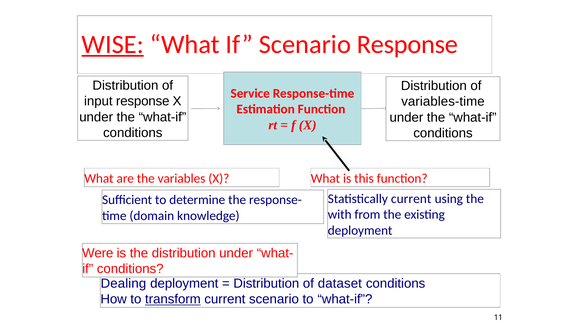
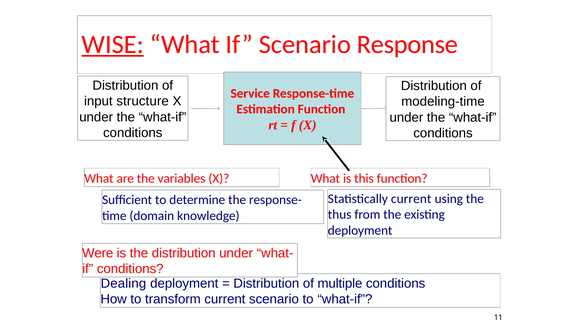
input response: response -> structure
variables-time: variables-time -> modeling-time
with: with -> thus
dataset: dataset -> multiple
transform underline: present -> none
